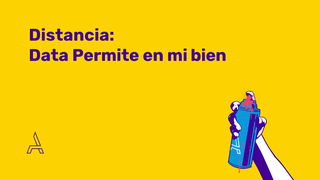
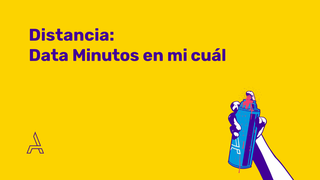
Permite: Permite -> Minutos
bien: bien -> cuál
